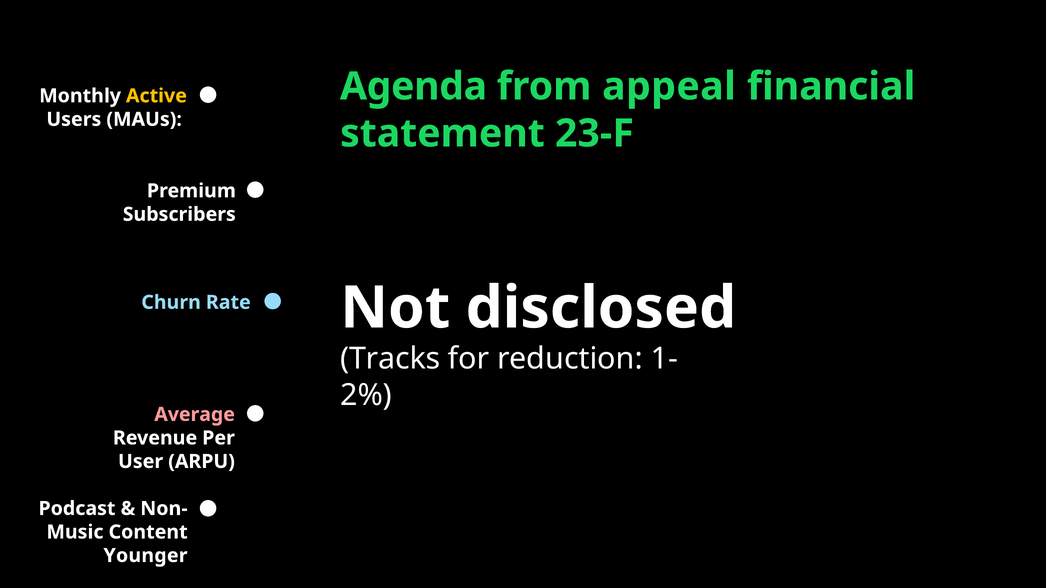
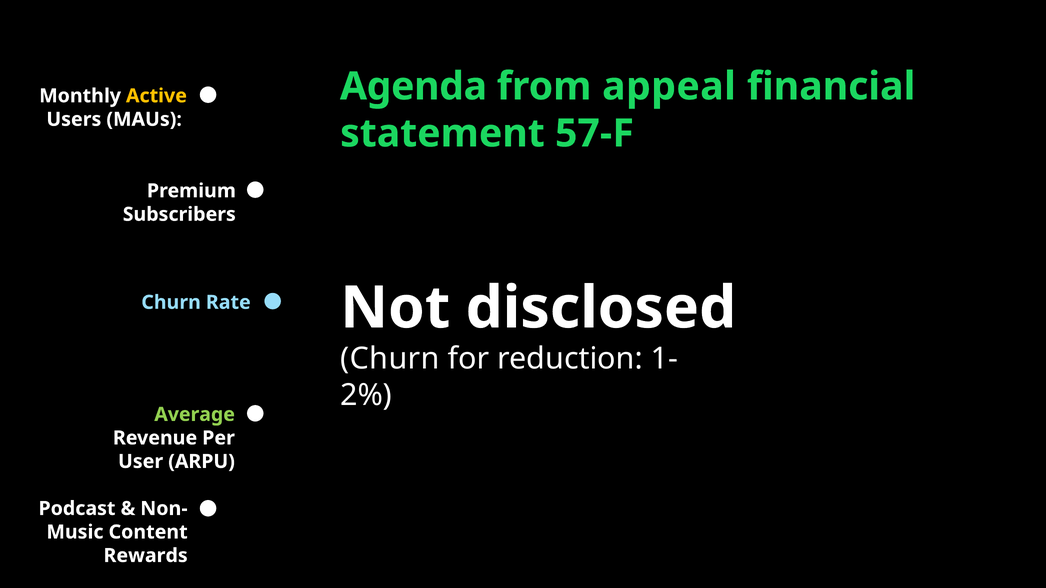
23-F: 23-F -> 57-F
Tracks at (390, 359): Tracks -> Churn
Average colour: pink -> light green
Younger: Younger -> Rewards
